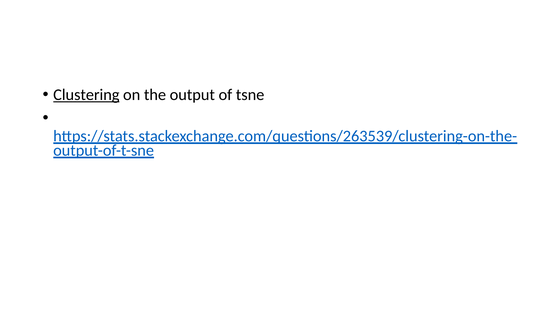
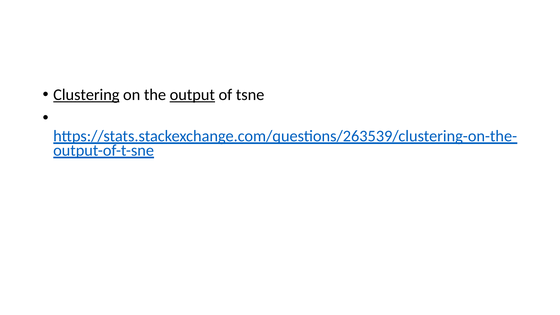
output underline: none -> present
